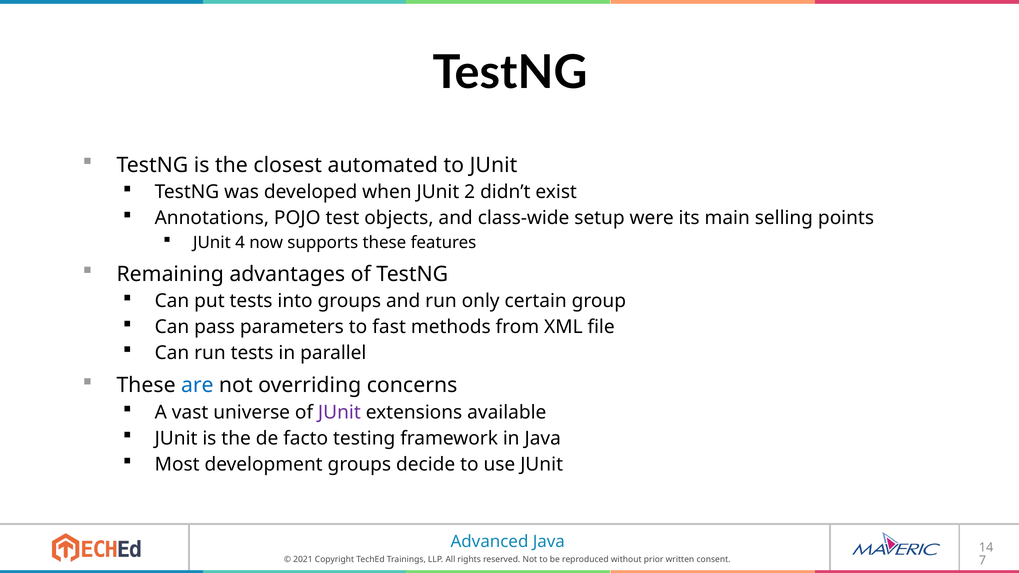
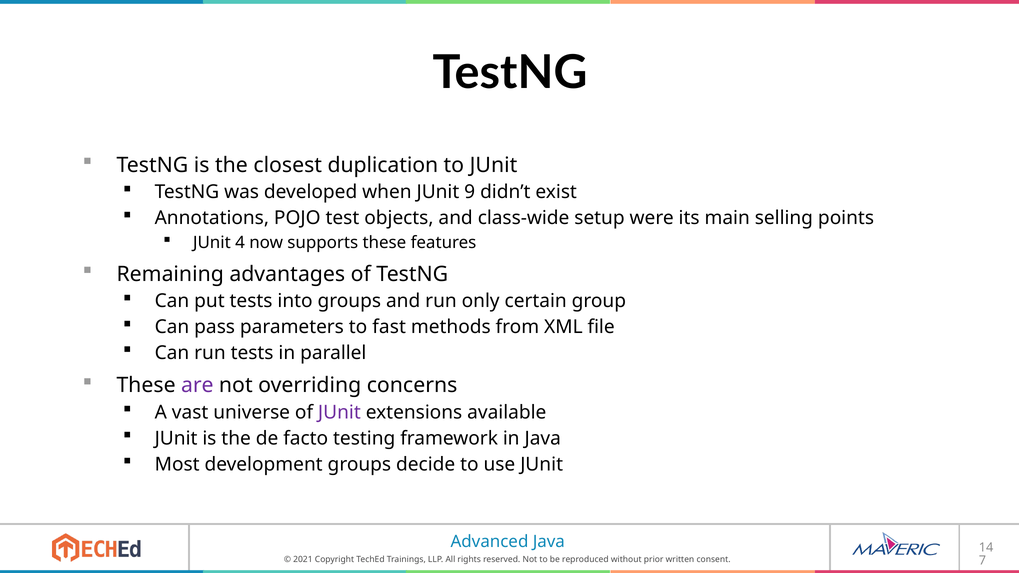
automated: automated -> duplication
2: 2 -> 9
are colour: blue -> purple
